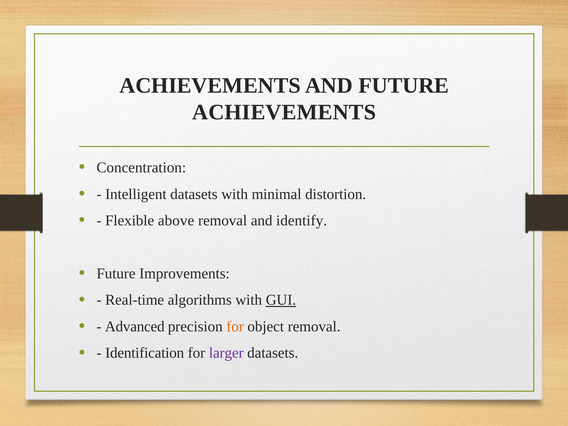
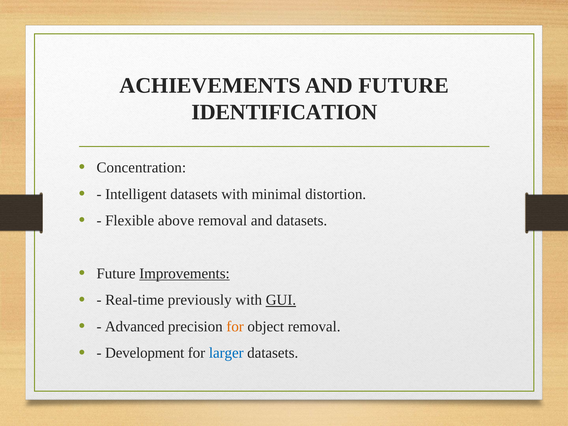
ACHIEVEMENTS at (284, 112): ACHIEVEMENTS -> IDENTIFICATION
and identify: identify -> datasets
Improvements underline: none -> present
algorithms: algorithms -> previously
Identification: Identification -> Development
larger colour: purple -> blue
